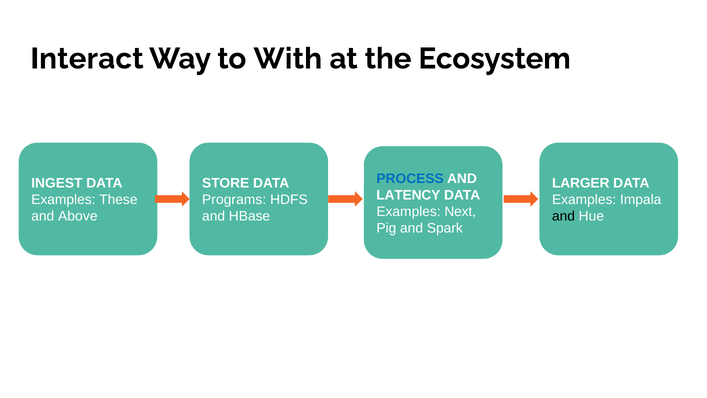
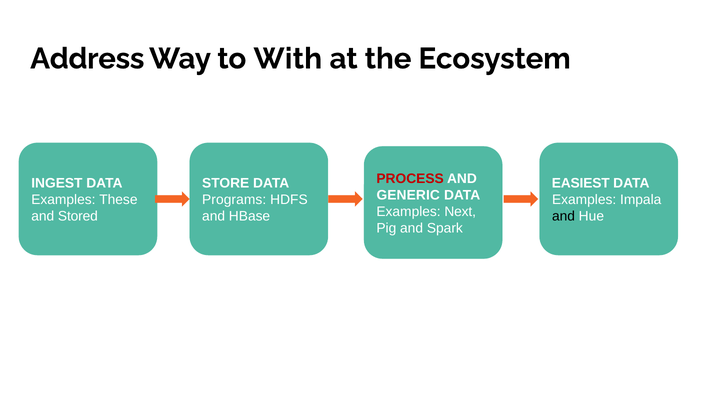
Interact: Interact -> Address
PROCESS colour: blue -> red
LARGER: LARGER -> EASIEST
LATENCY: LATENCY -> GENERIC
Above: Above -> Stored
